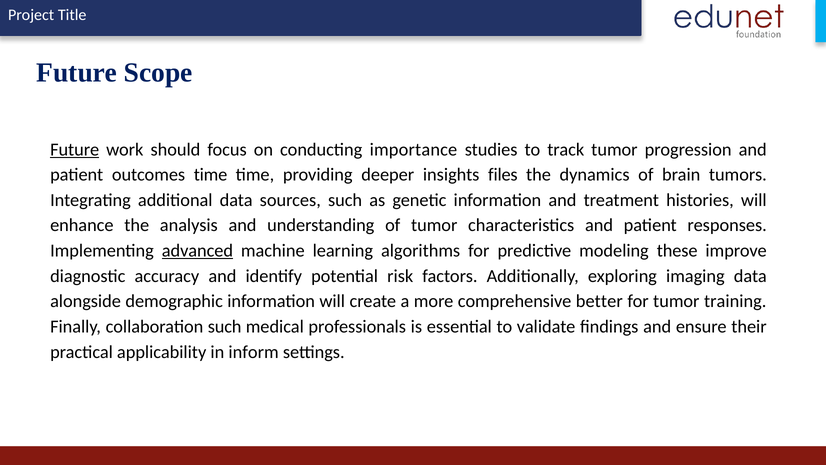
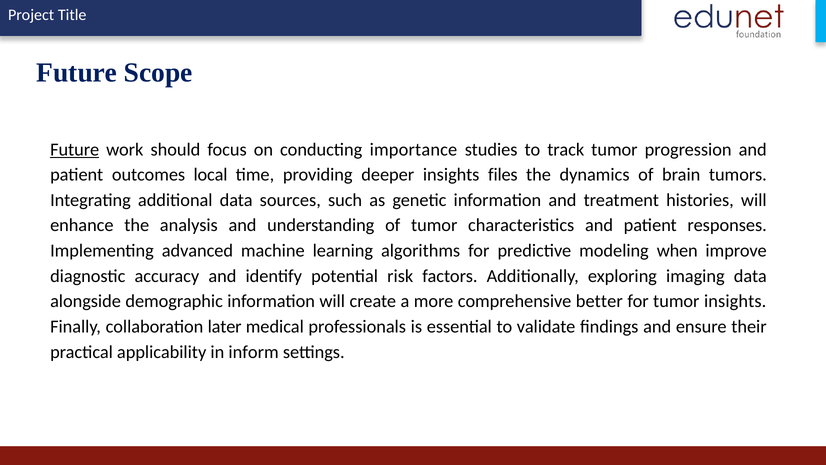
outcomes time: time -> local
advanced underline: present -> none
these: these -> when
tumor training: training -> insights
collaboration such: such -> later
